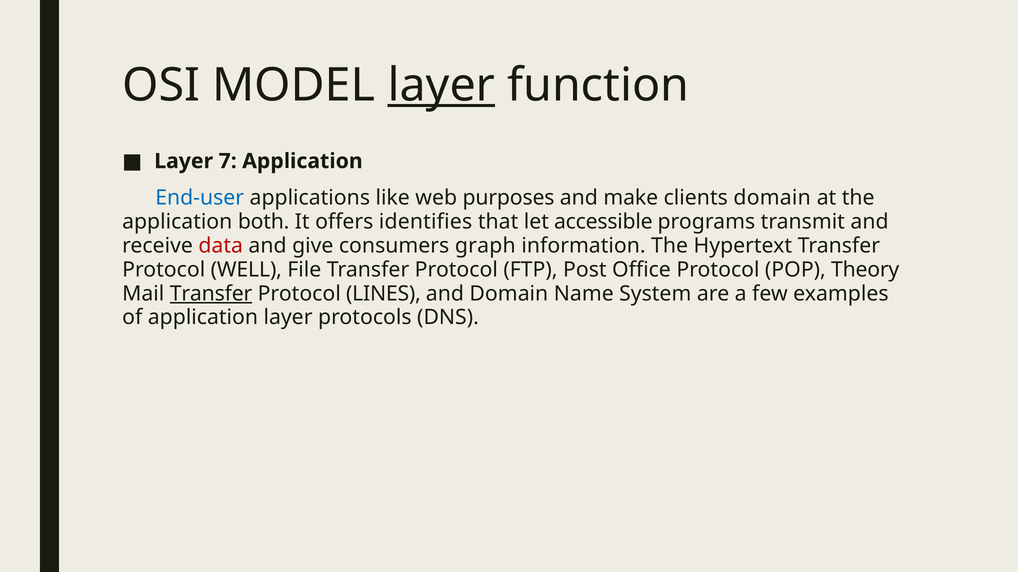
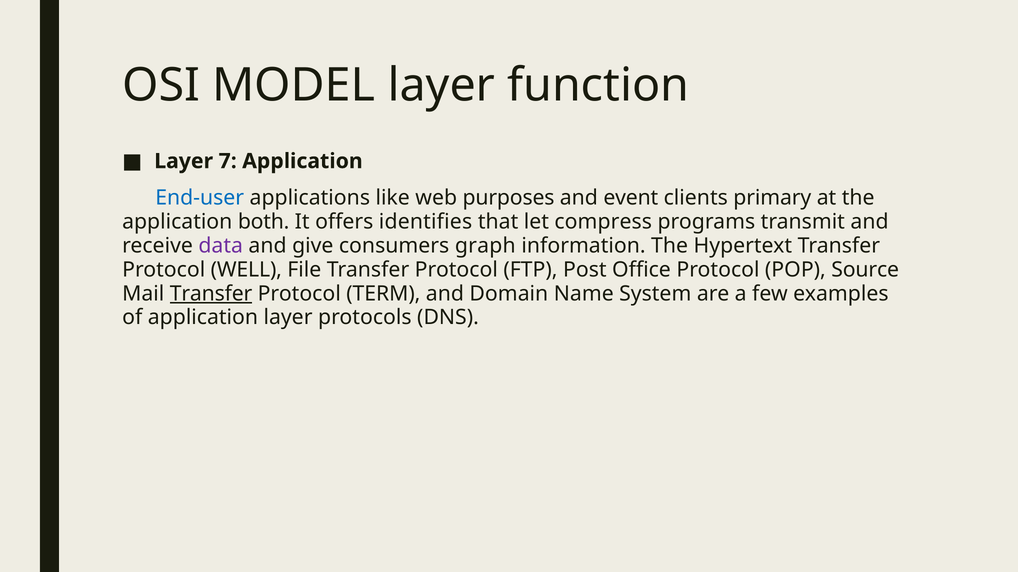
layer at (441, 86) underline: present -> none
make: make -> event
clients domain: domain -> primary
accessible: accessible -> compress
data colour: red -> purple
Theory: Theory -> Source
LINES: LINES -> TERM
